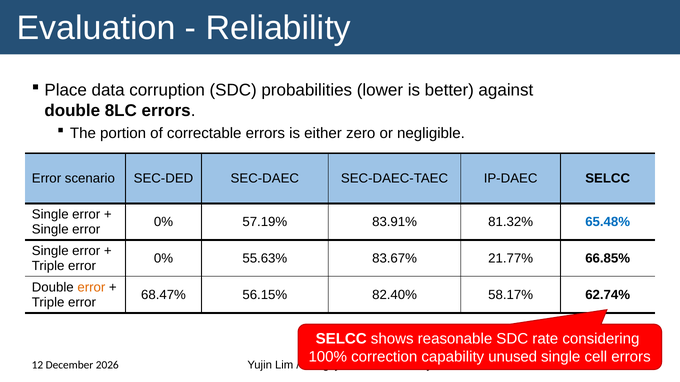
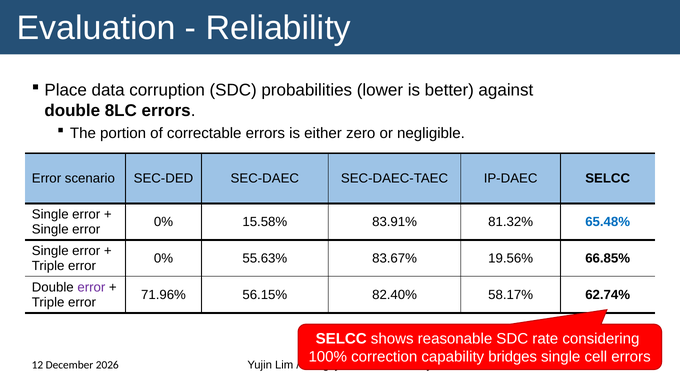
57.19%: 57.19% -> 15.58%
21.77%: 21.77% -> 19.56%
error at (91, 288) colour: orange -> purple
68.47%: 68.47% -> 71.96%
unused: unused -> bridges
